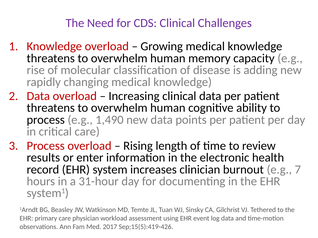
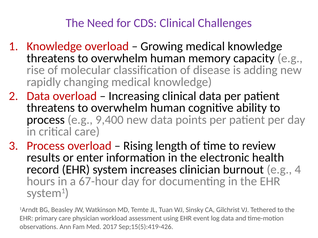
1,490: 1,490 -> 9,400
7: 7 -> 4
31-hour: 31-hour -> 67-hour
